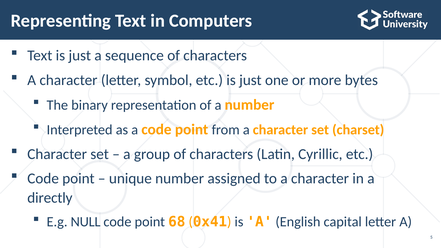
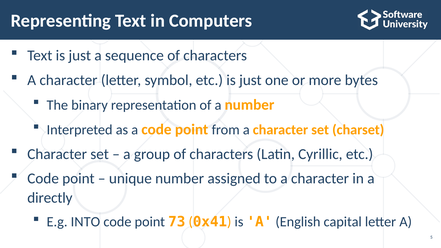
NULL: NULL -> INTO
68: 68 -> 73
